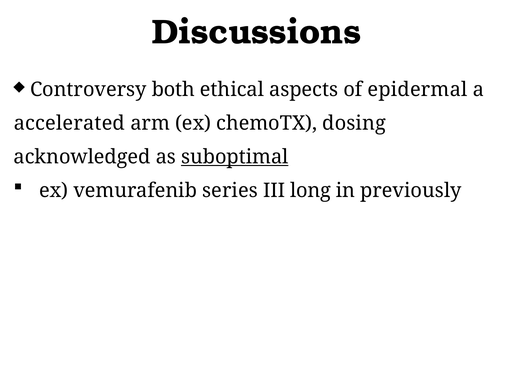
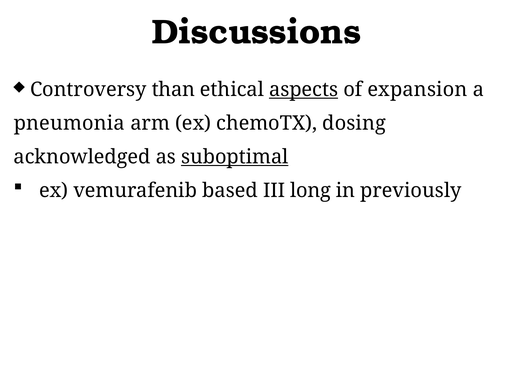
both: both -> than
aspects underline: none -> present
epidermal: epidermal -> expansion
accelerated: accelerated -> pneumonia
series: series -> based
